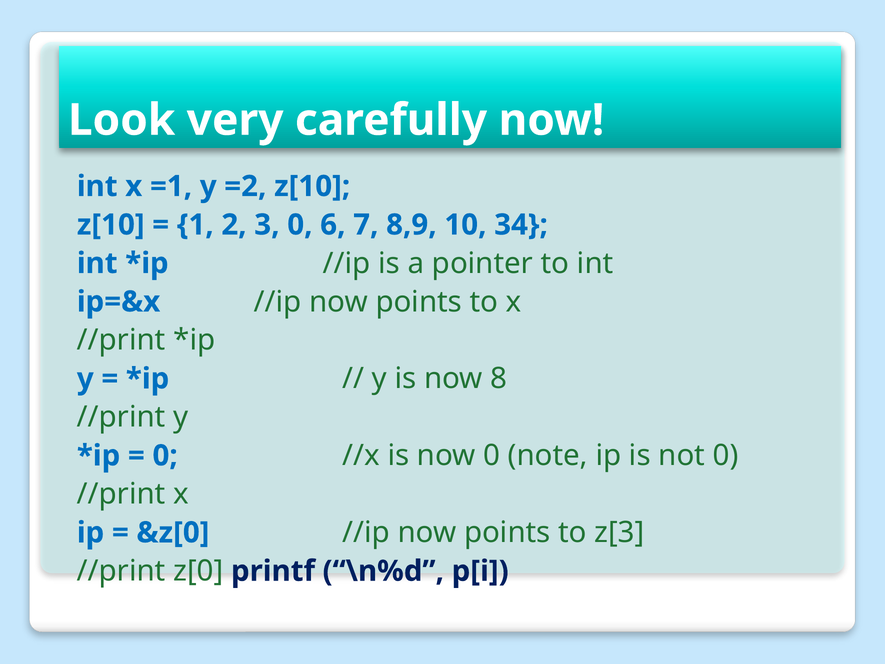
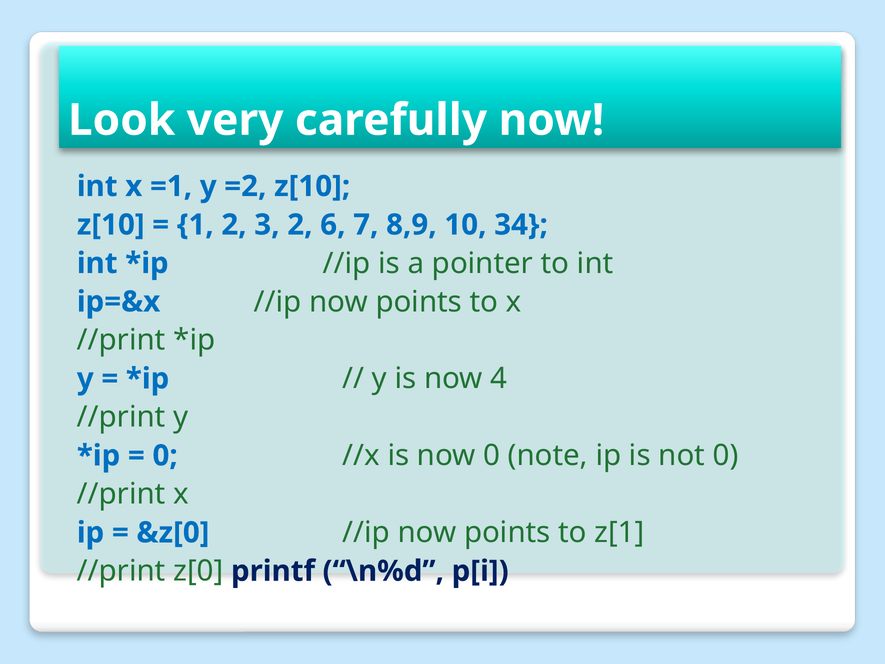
3 0: 0 -> 2
8: 8 -> 4
z[3: z[3 -> z[1
